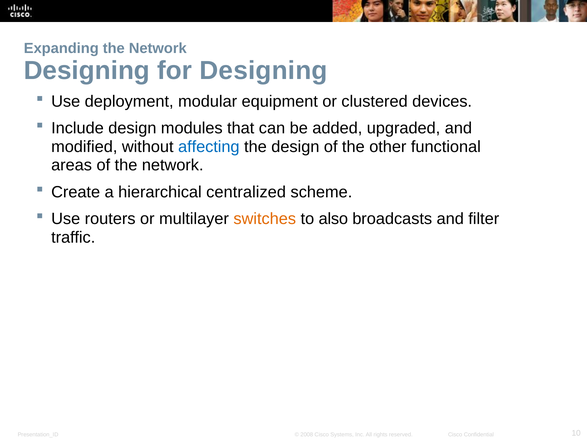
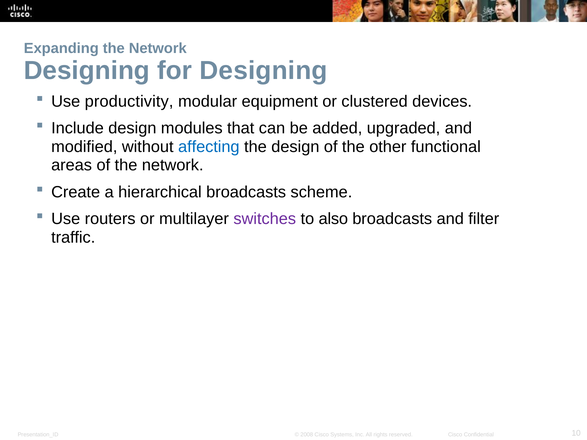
deployment: deployment -> productivity
hierarchical centralized: centralized -> broadcasts
switches colour: orange -> purple
